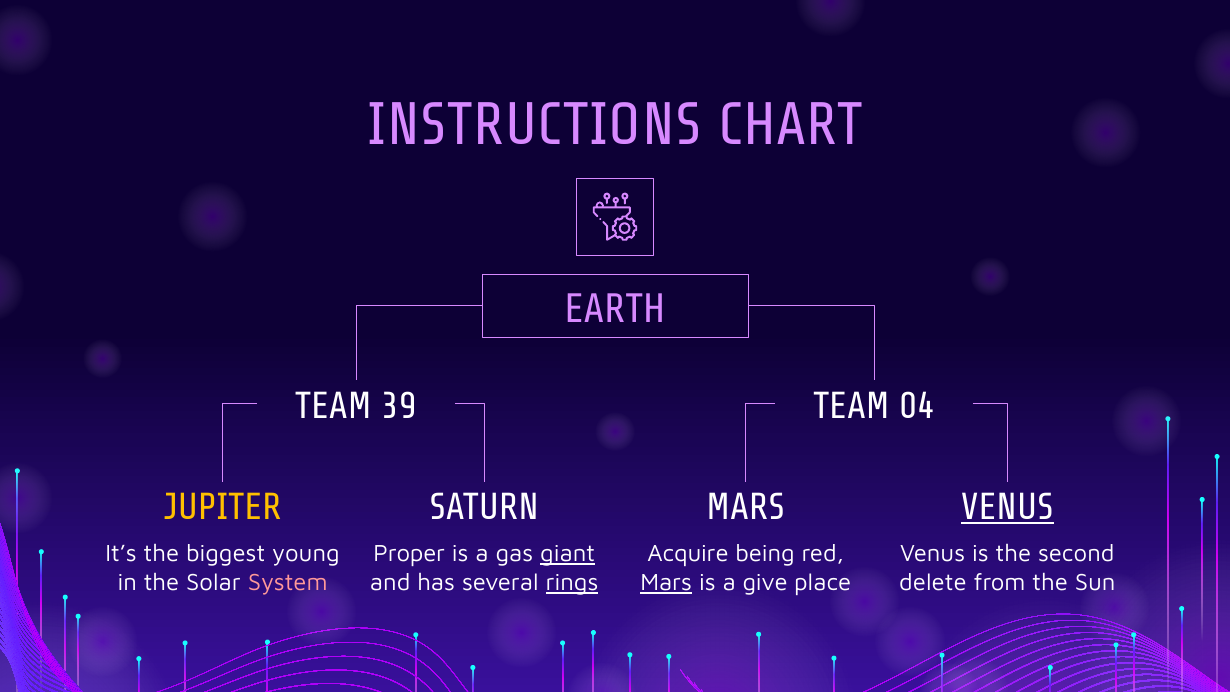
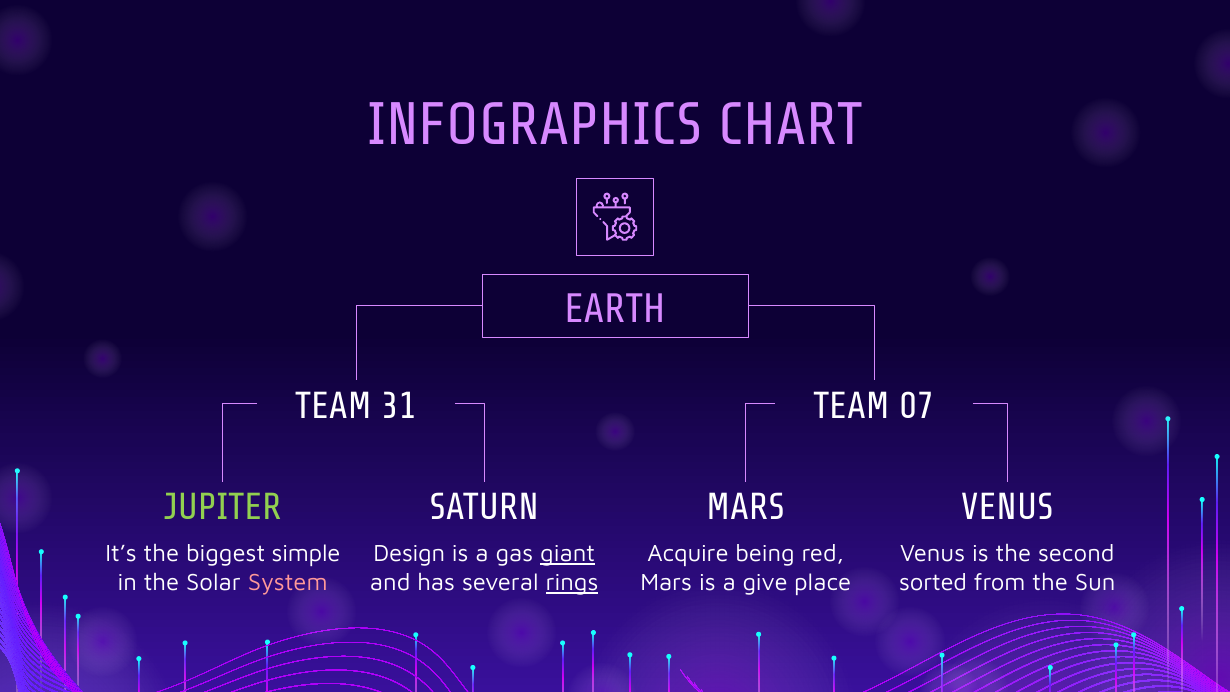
INSTRUCTIONS: INSTRUCTIONS -> INFOGRAPHICS
39: 39 -> 31
04: 04 -> 07
JUPITER colour: yellow -> light green
VENUS at (1007, 507) underline: present -> none
young: young -> simple
Proper: Proper -> Design
Mars at (666, 582) underline: present -> none
delete: delete -> sorted
